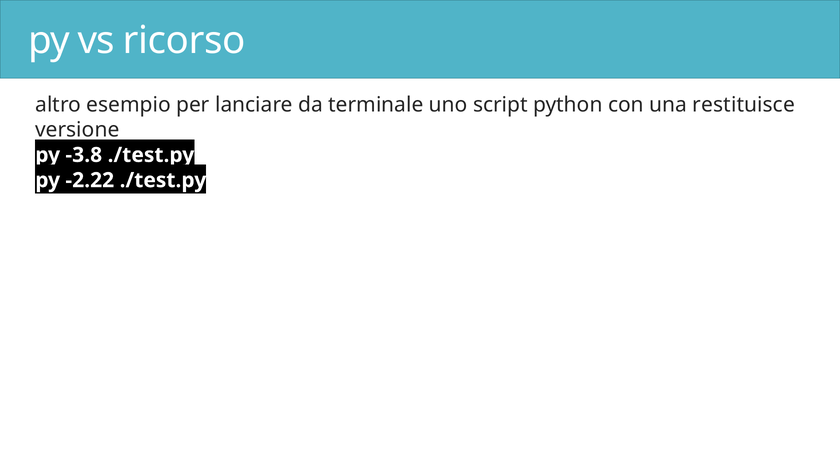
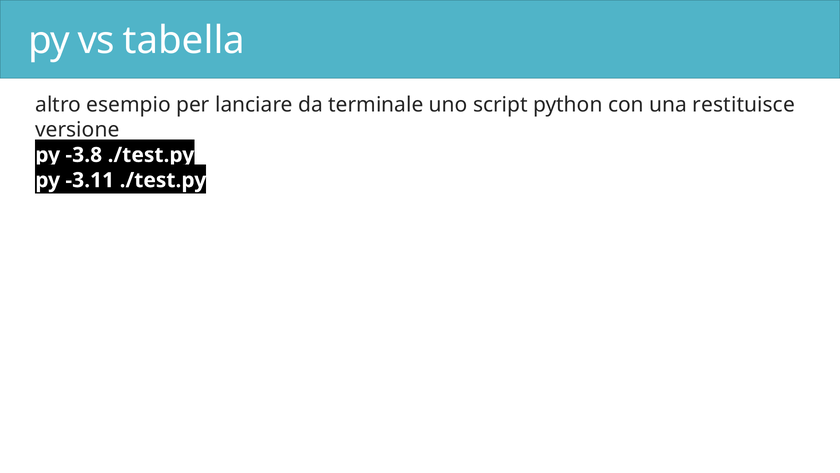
ricorso: ricorso -> tabella
-2.22: -2.22 -> -3.11
